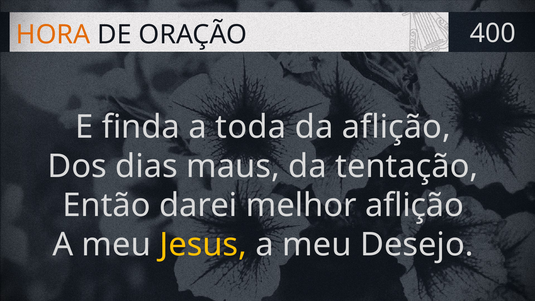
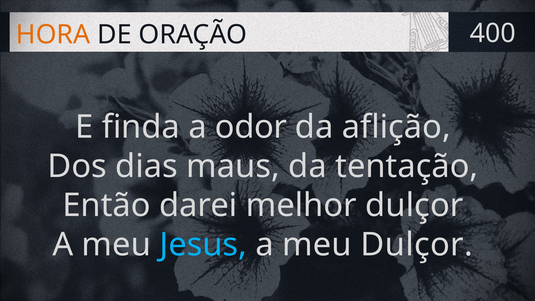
toda: toda -> odor
melhor aflição: aflição -> dulçor
Jesus colour: yellow -> light blue
meu Desejo: Desejo -> Dulçor
